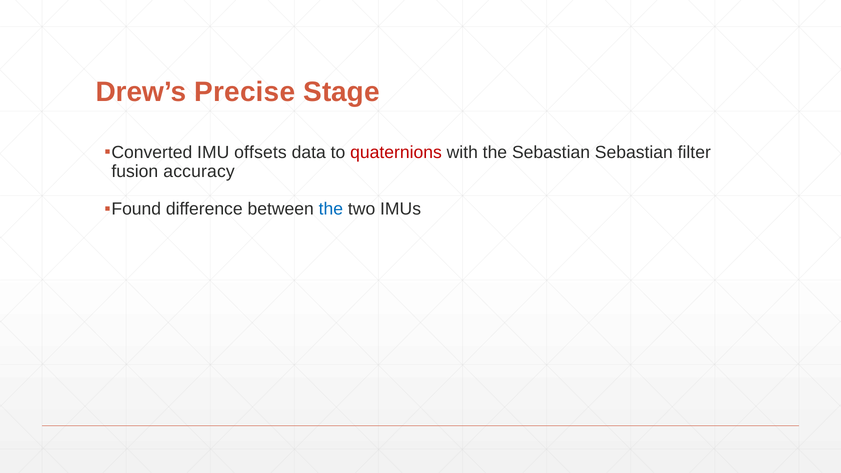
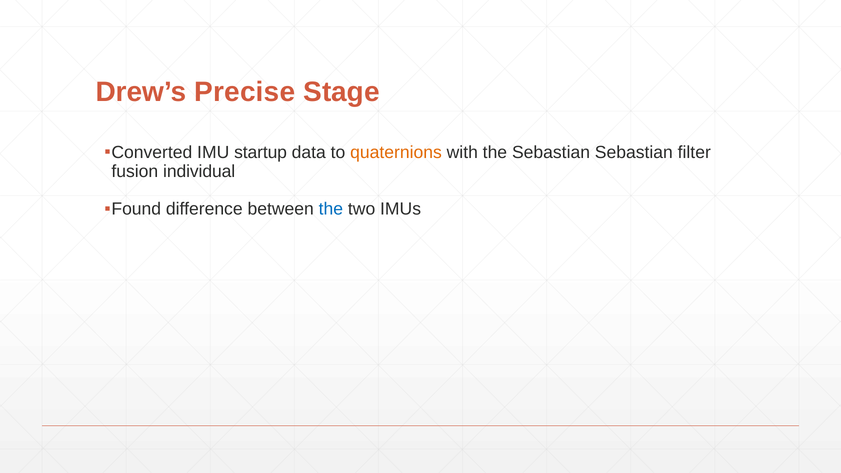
offsets: offsets -> startup
quaternions colour: red -> orange
accuracy: accuracy -> individual
